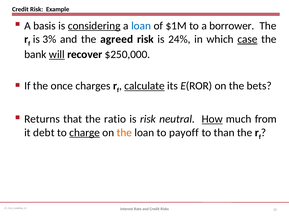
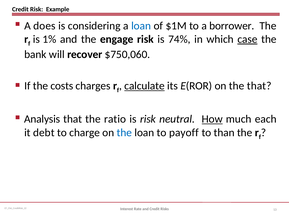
basis: basis -> does
considering underline: present -> none
3%: 3% -> 1%
agreed: agreed -> engage
24%: 24% -> 74%
will underline: present -> none
$250,000: $250,000 -> $750,060
once: once -> costs
the bets: bets -> that
Returns: Returns -> Analysis
from: from -> each
charge underline: present -> none
the at (124, 133) colour: orange -> blue
